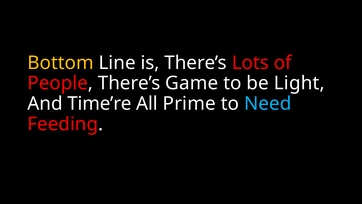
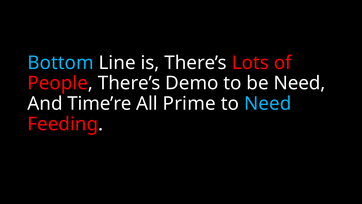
Bottom colour: yellow -> light blue
Game: Game -> Demo
be Light: Light -> Need
